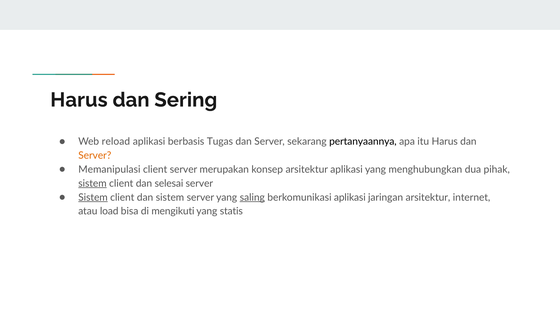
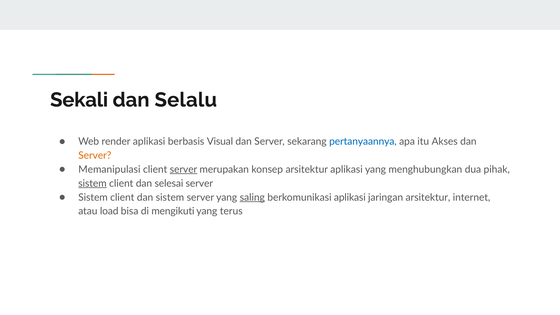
Harus at (79, 100): Harus -> Sekali
Sering: Sering -> Selalu
reload: reload -> render
Tugas: Tugas -> Visual
pertanyaannya colour: black -> blue
itu Harus: Harus -> Akses
server at (184, 169) underline: none -> present
Sistem at (93, 197) underline: present -> none
statis: statis -> terus
